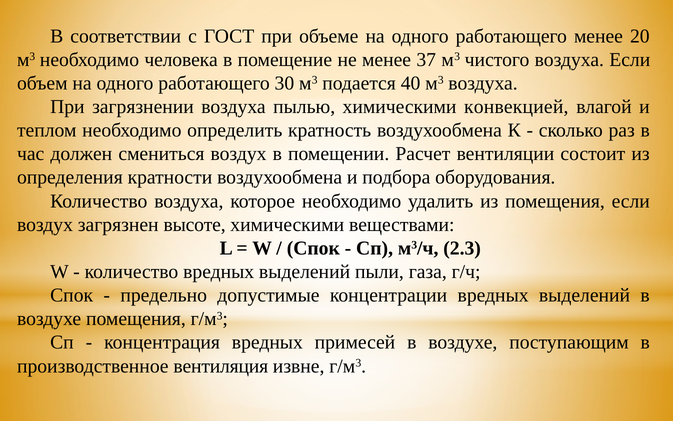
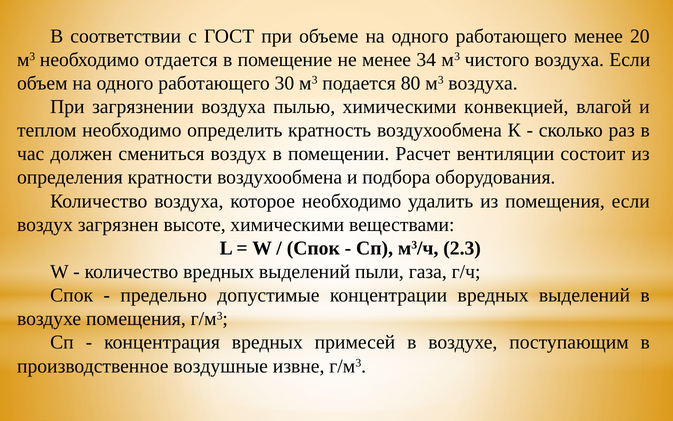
человека: человека -> отдается
37: 37 -> 34
40: 40 -> 80
вентиляция: вентиляция -> воздушные
